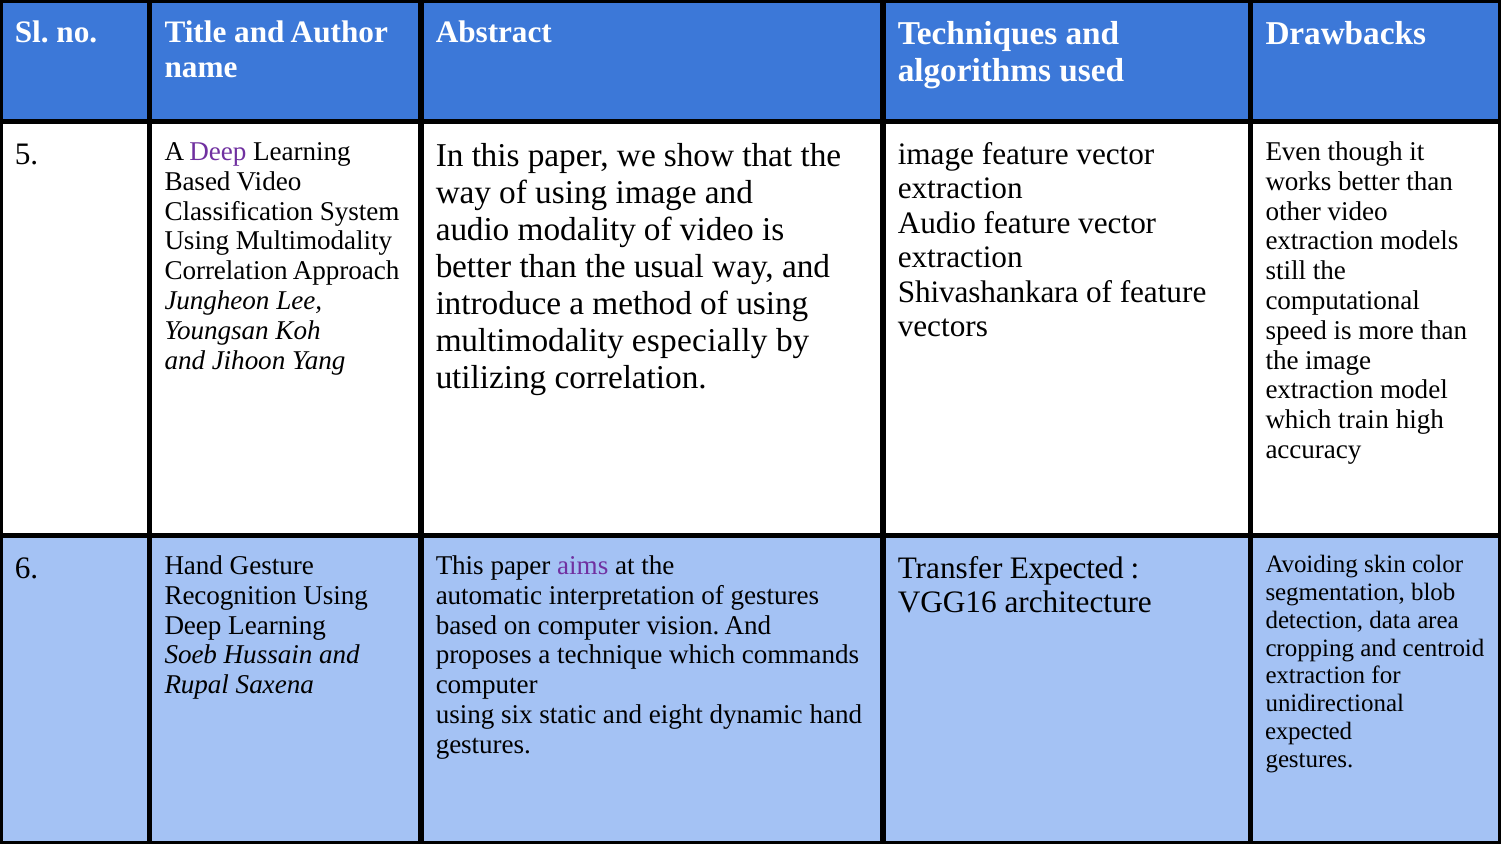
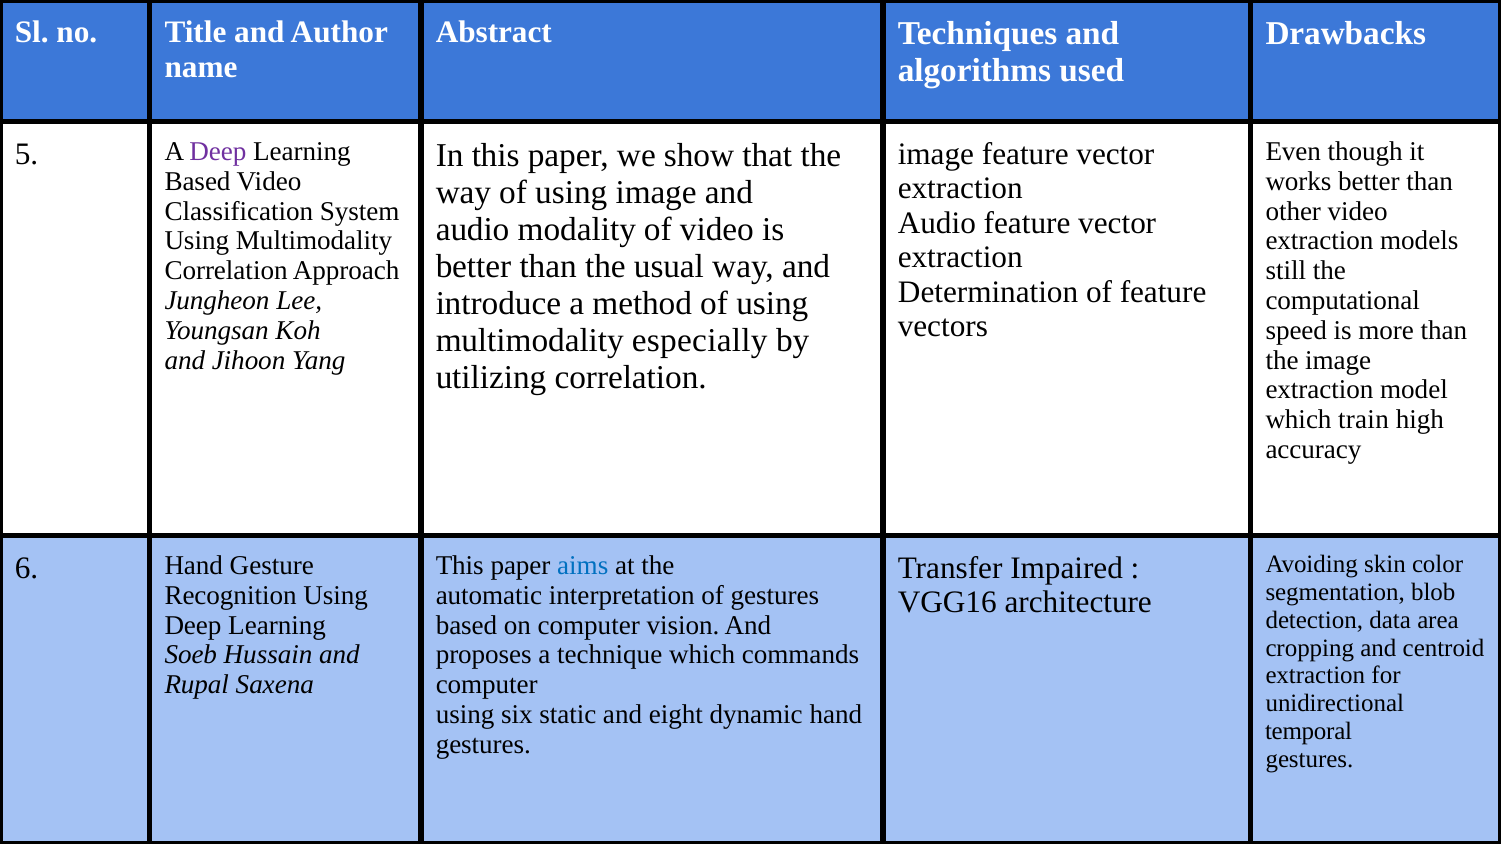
Shivashankara: Shivashankara -> Determination
aims colour: purple -> blue
Transfer Expected: Expected -> Impaired
expected at (1309, 732): expected -> temporal
